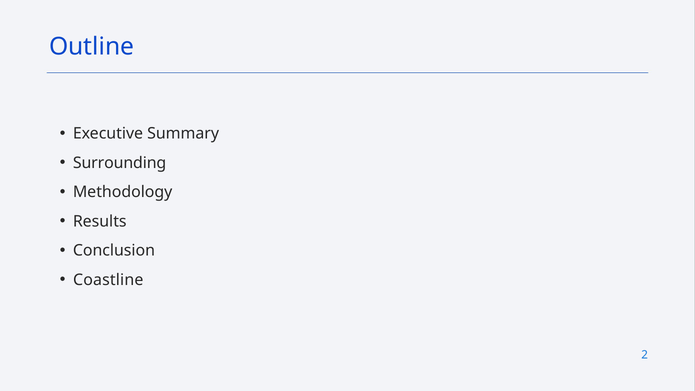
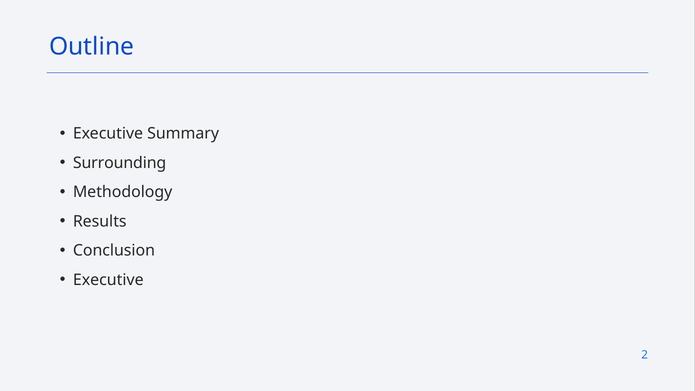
Coastline at (108, 280): Coastline -> Executive
